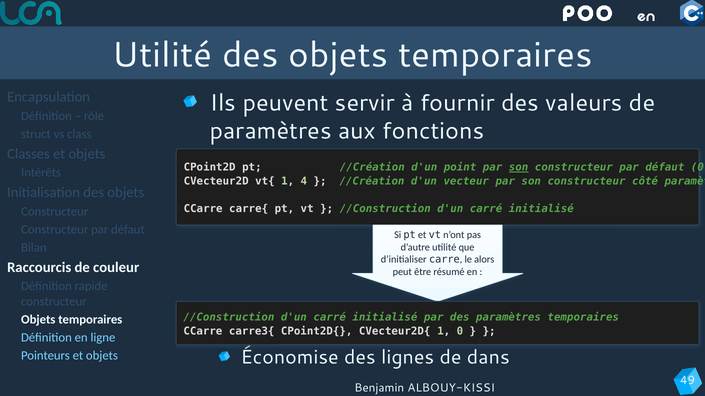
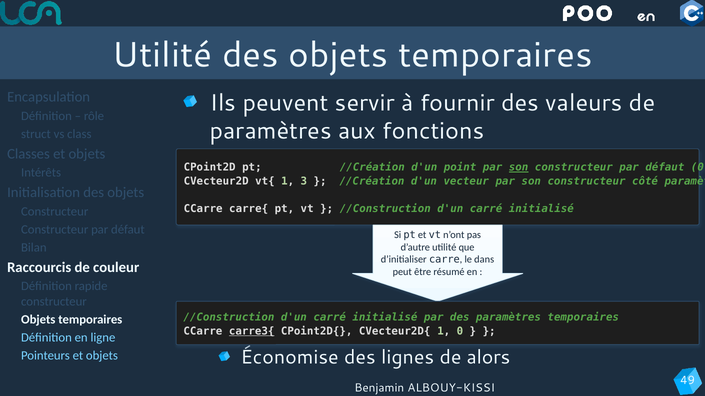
4: 4 -> 3
alors: alors -> dans
carre3{ underline: none -> present
dans: dans -> alors
